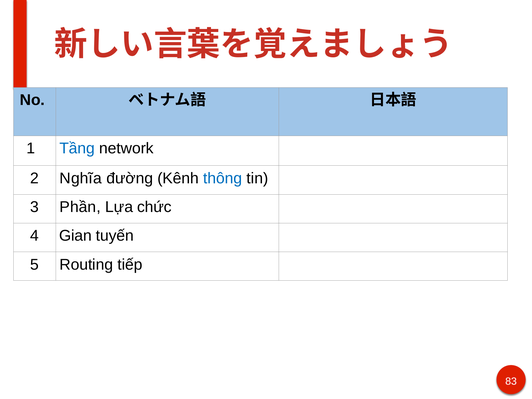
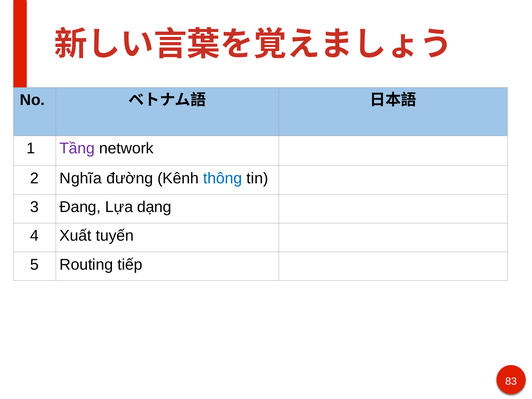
Tầng colour: blue -> purple
Phần: Phần -> Đang
chức: chức -> dạng
Gian: Gian -> Xuất
